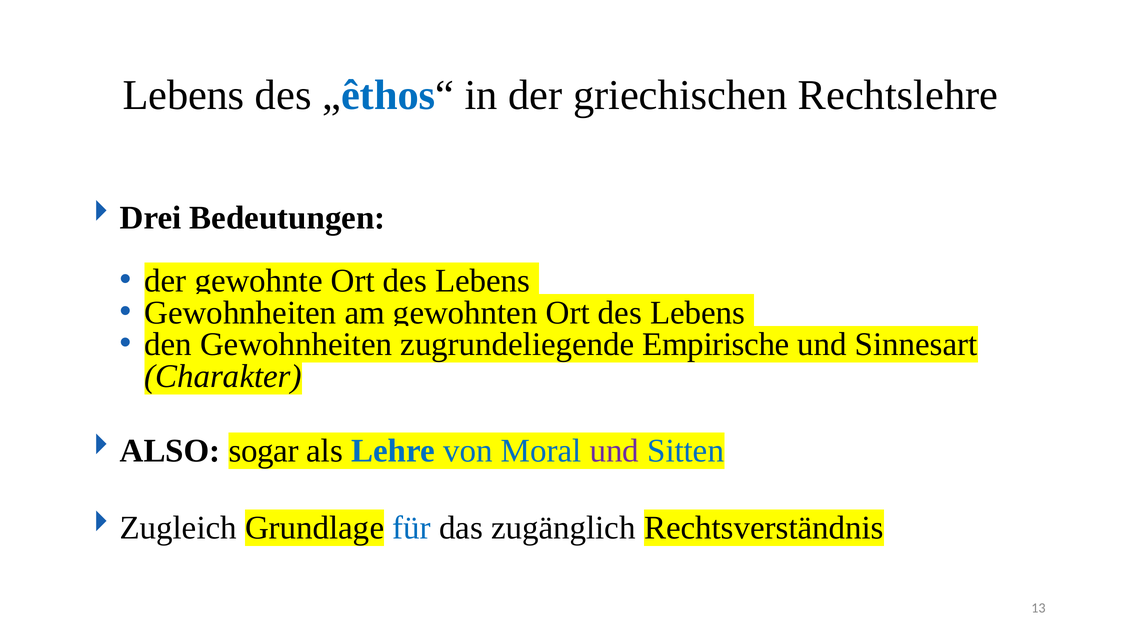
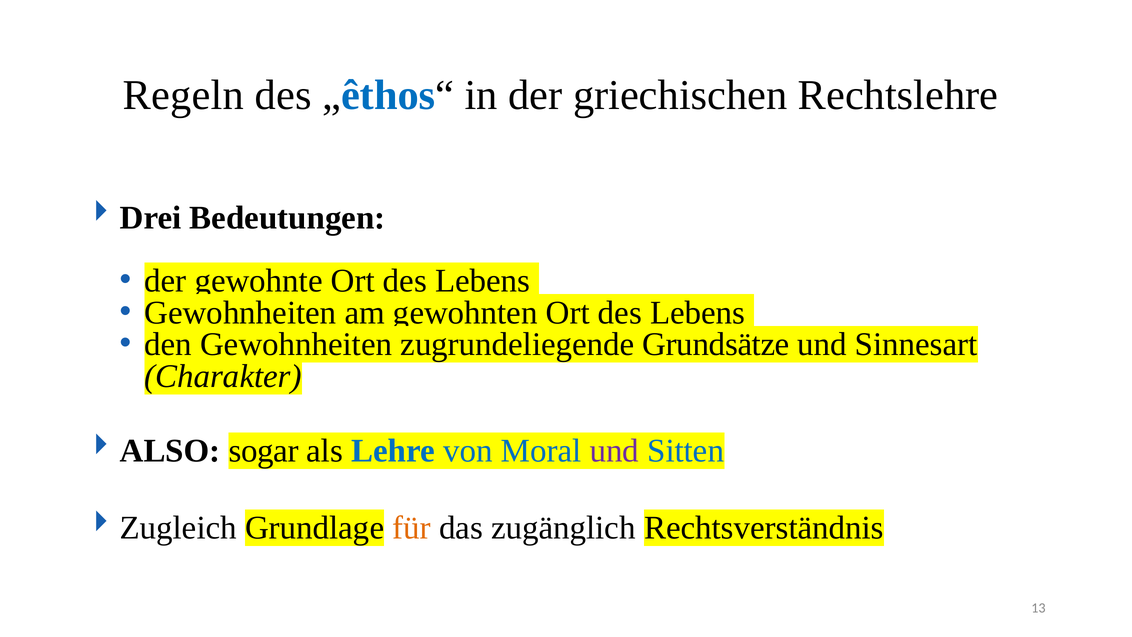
Lebens at (184, 95): Lebens -> Regeln
Empirische: Empirische -> Grundsätze
für colour: blue -> orange
